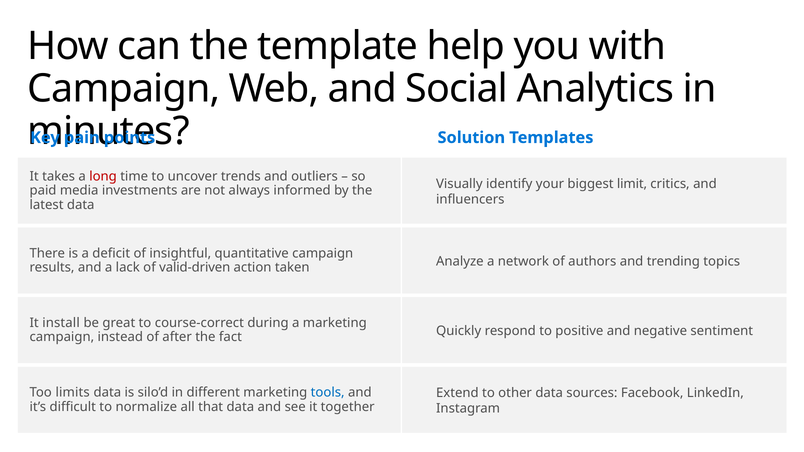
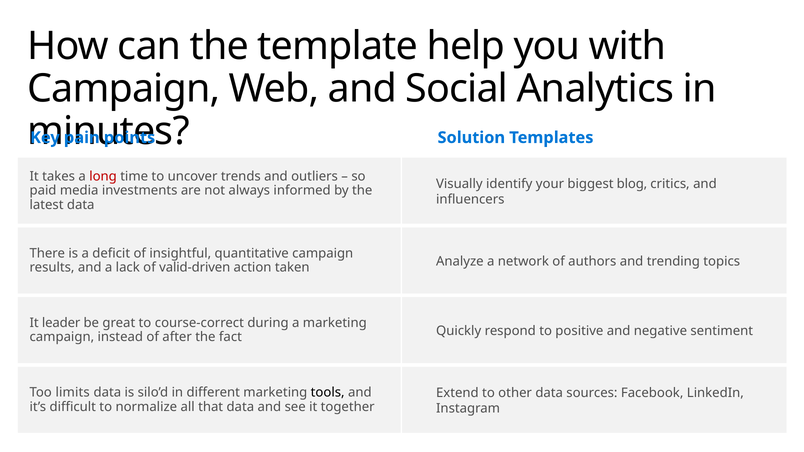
limit: limit -> blog
install: install -> leader
tools colour: blue -> black
